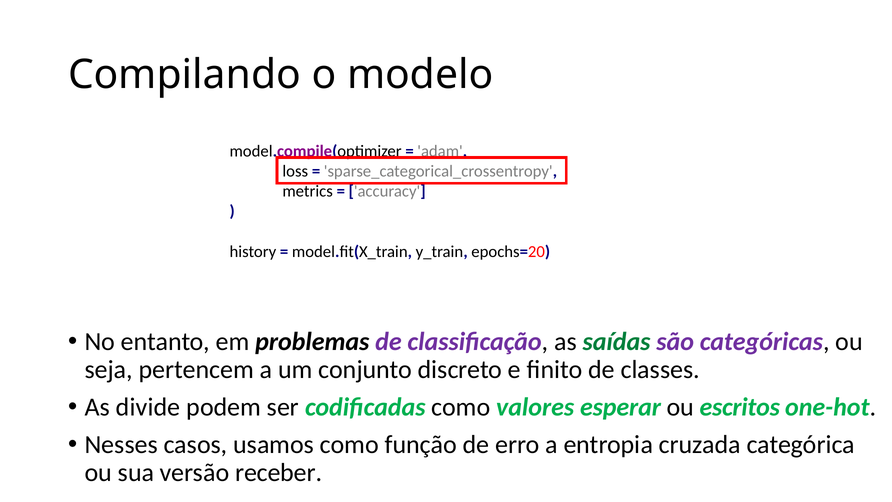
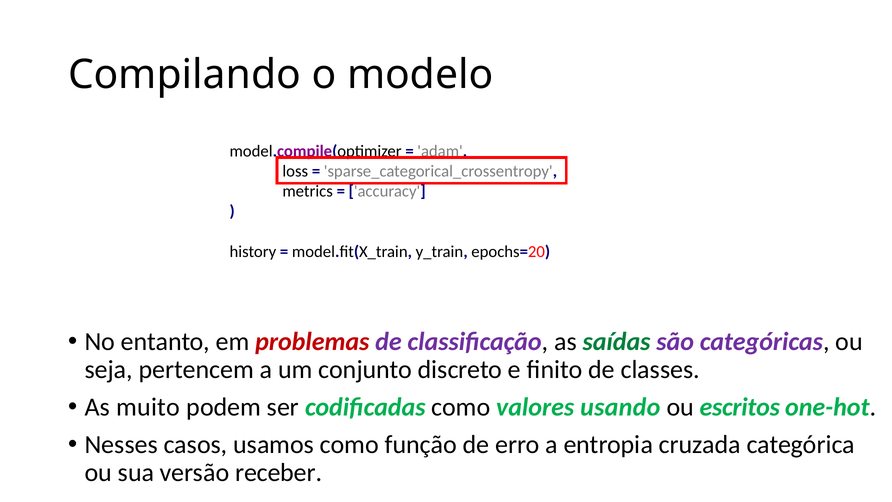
problemas colour: black -> red
divide: divide -> muito
esperar: esperar -> usando
